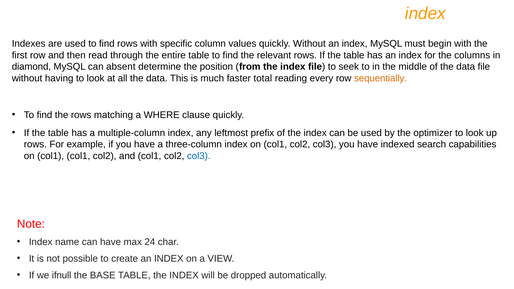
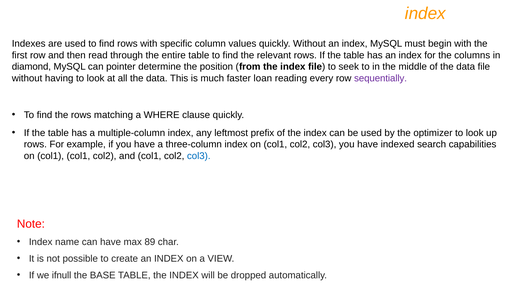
absent: absent -> pointer
total: total -> loan
sequentially colour: orange -> purple
24: 24 -> 89
